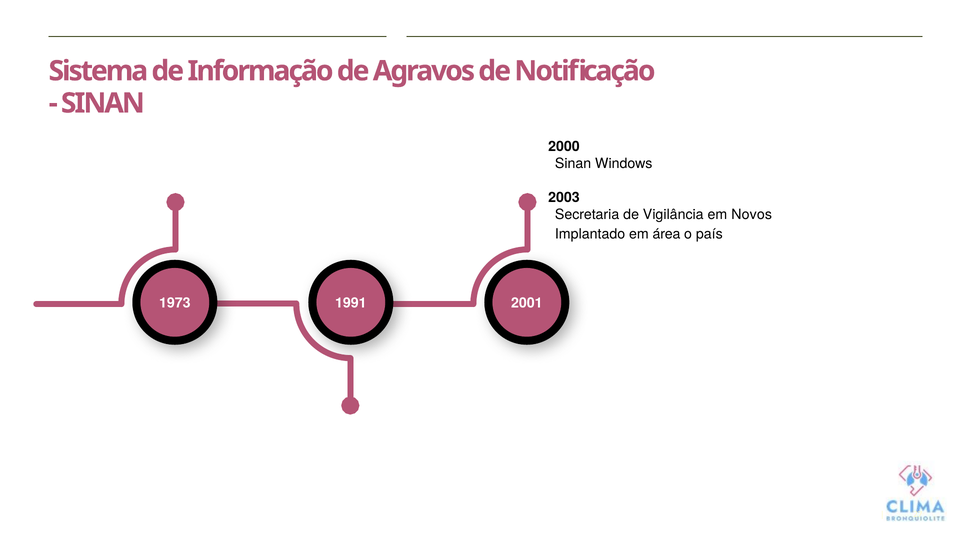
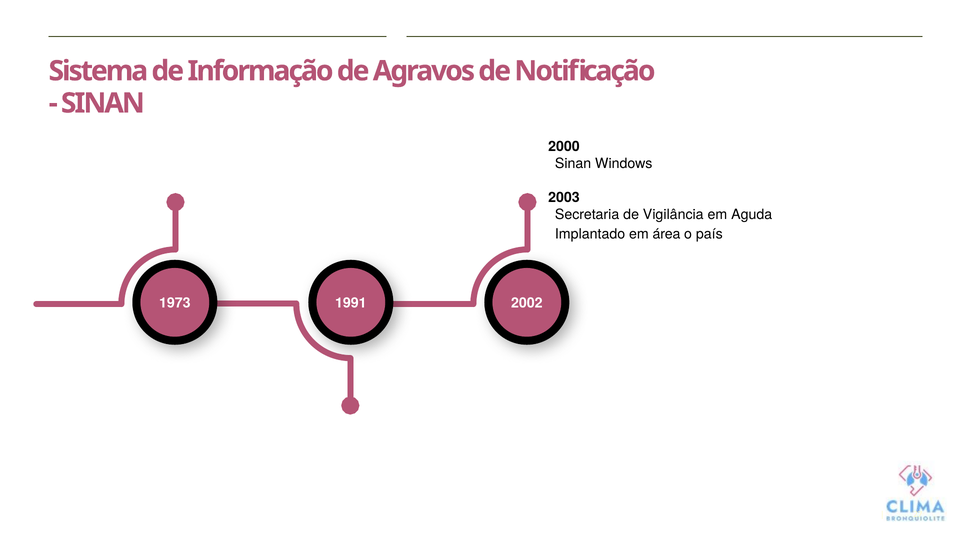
Novos: Novos -> Aguda
2001: 2001 -> 2002
